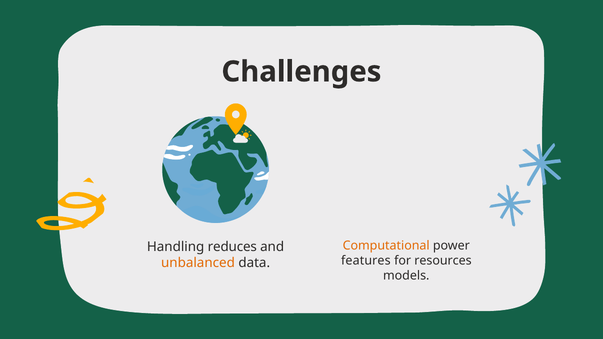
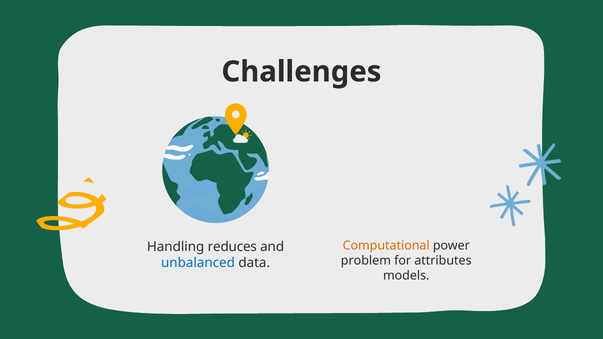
features: features -> problem
resources: resources -> attributes
unbalanced colour: orange -> blue
